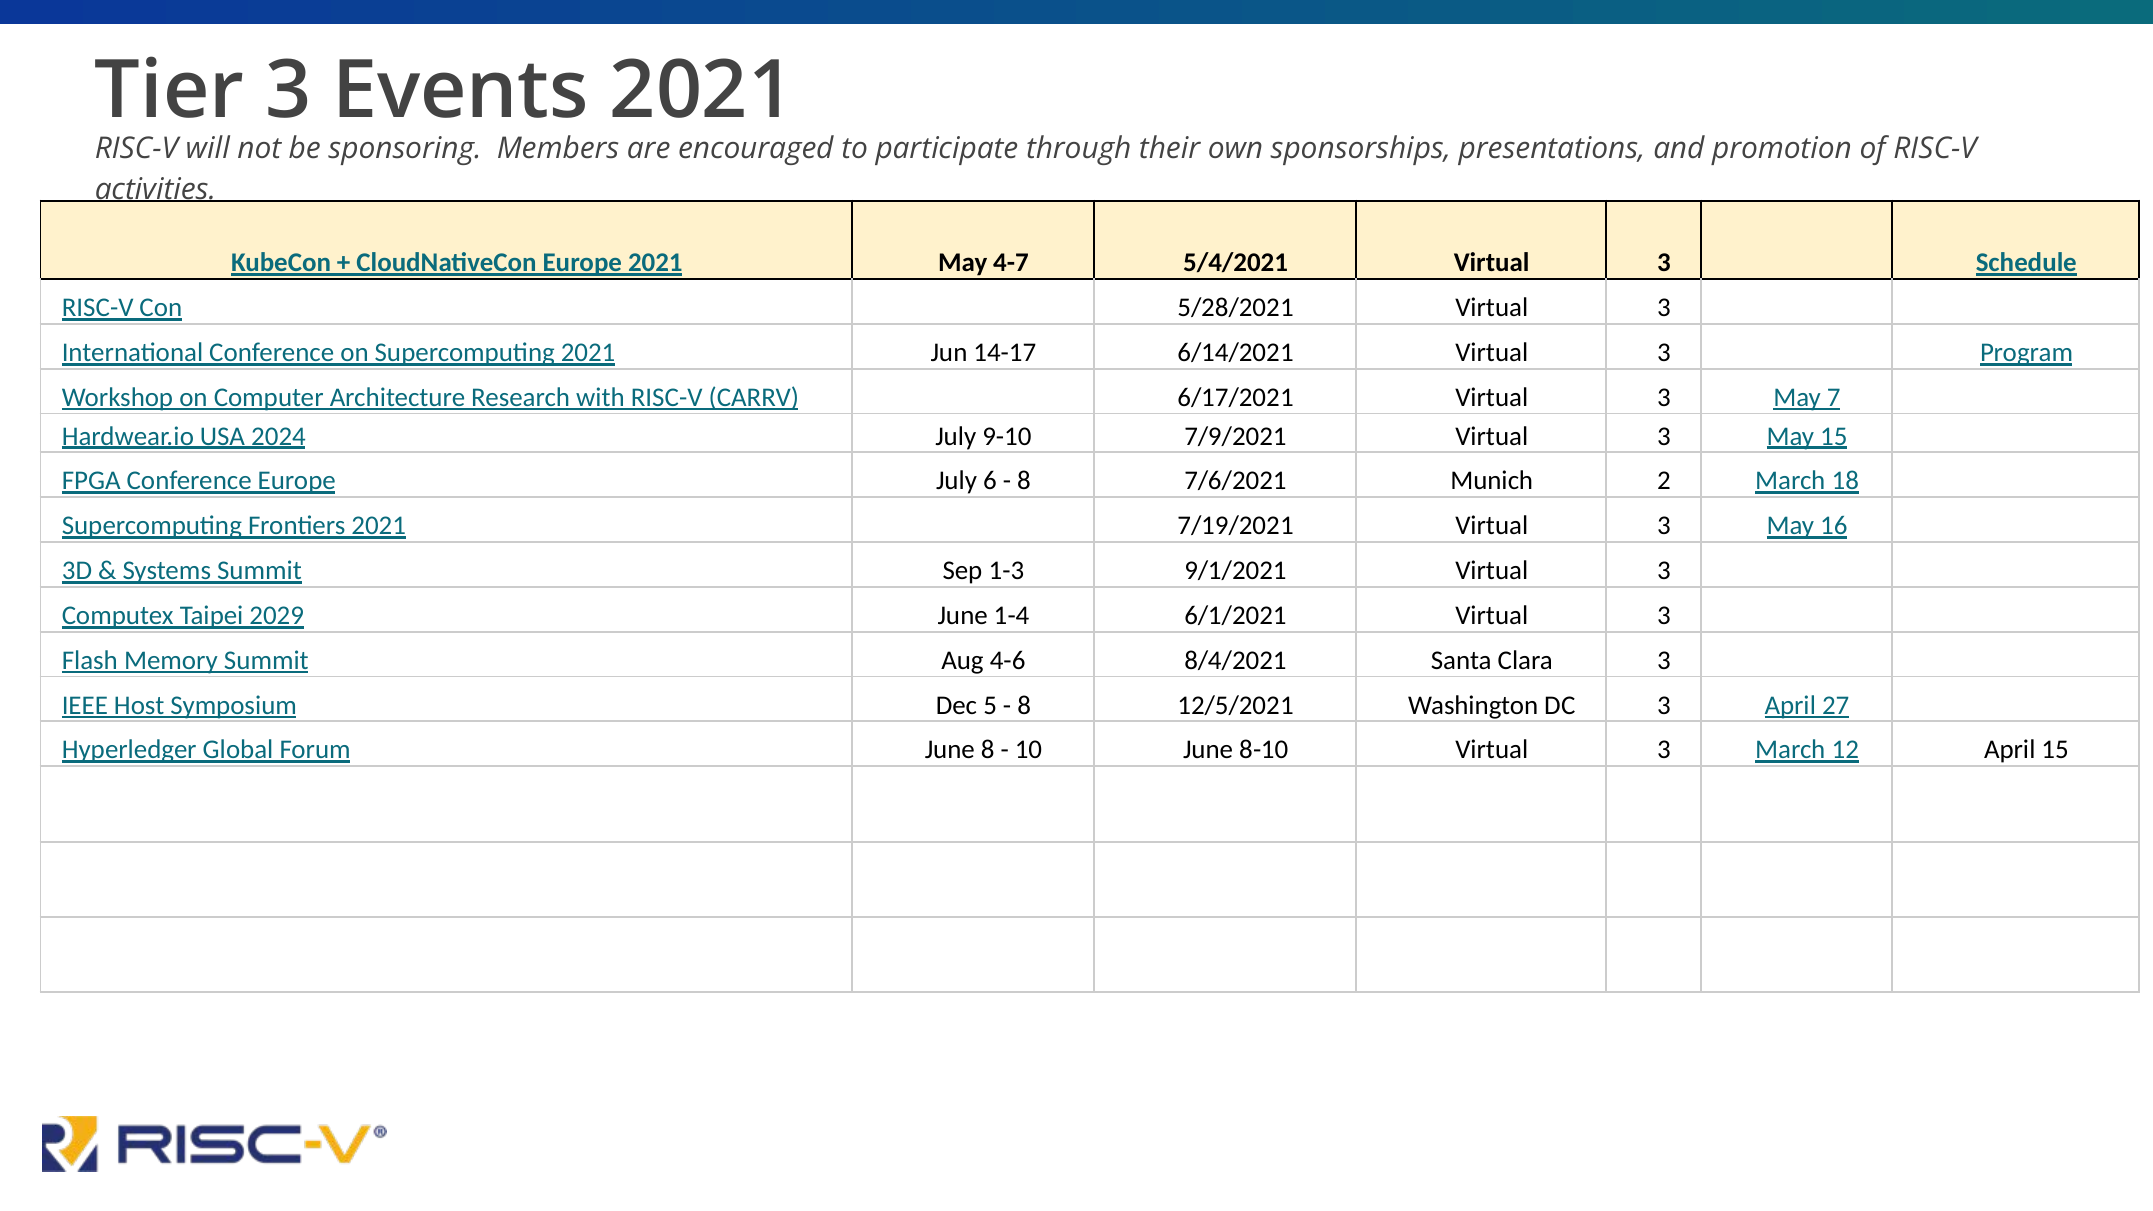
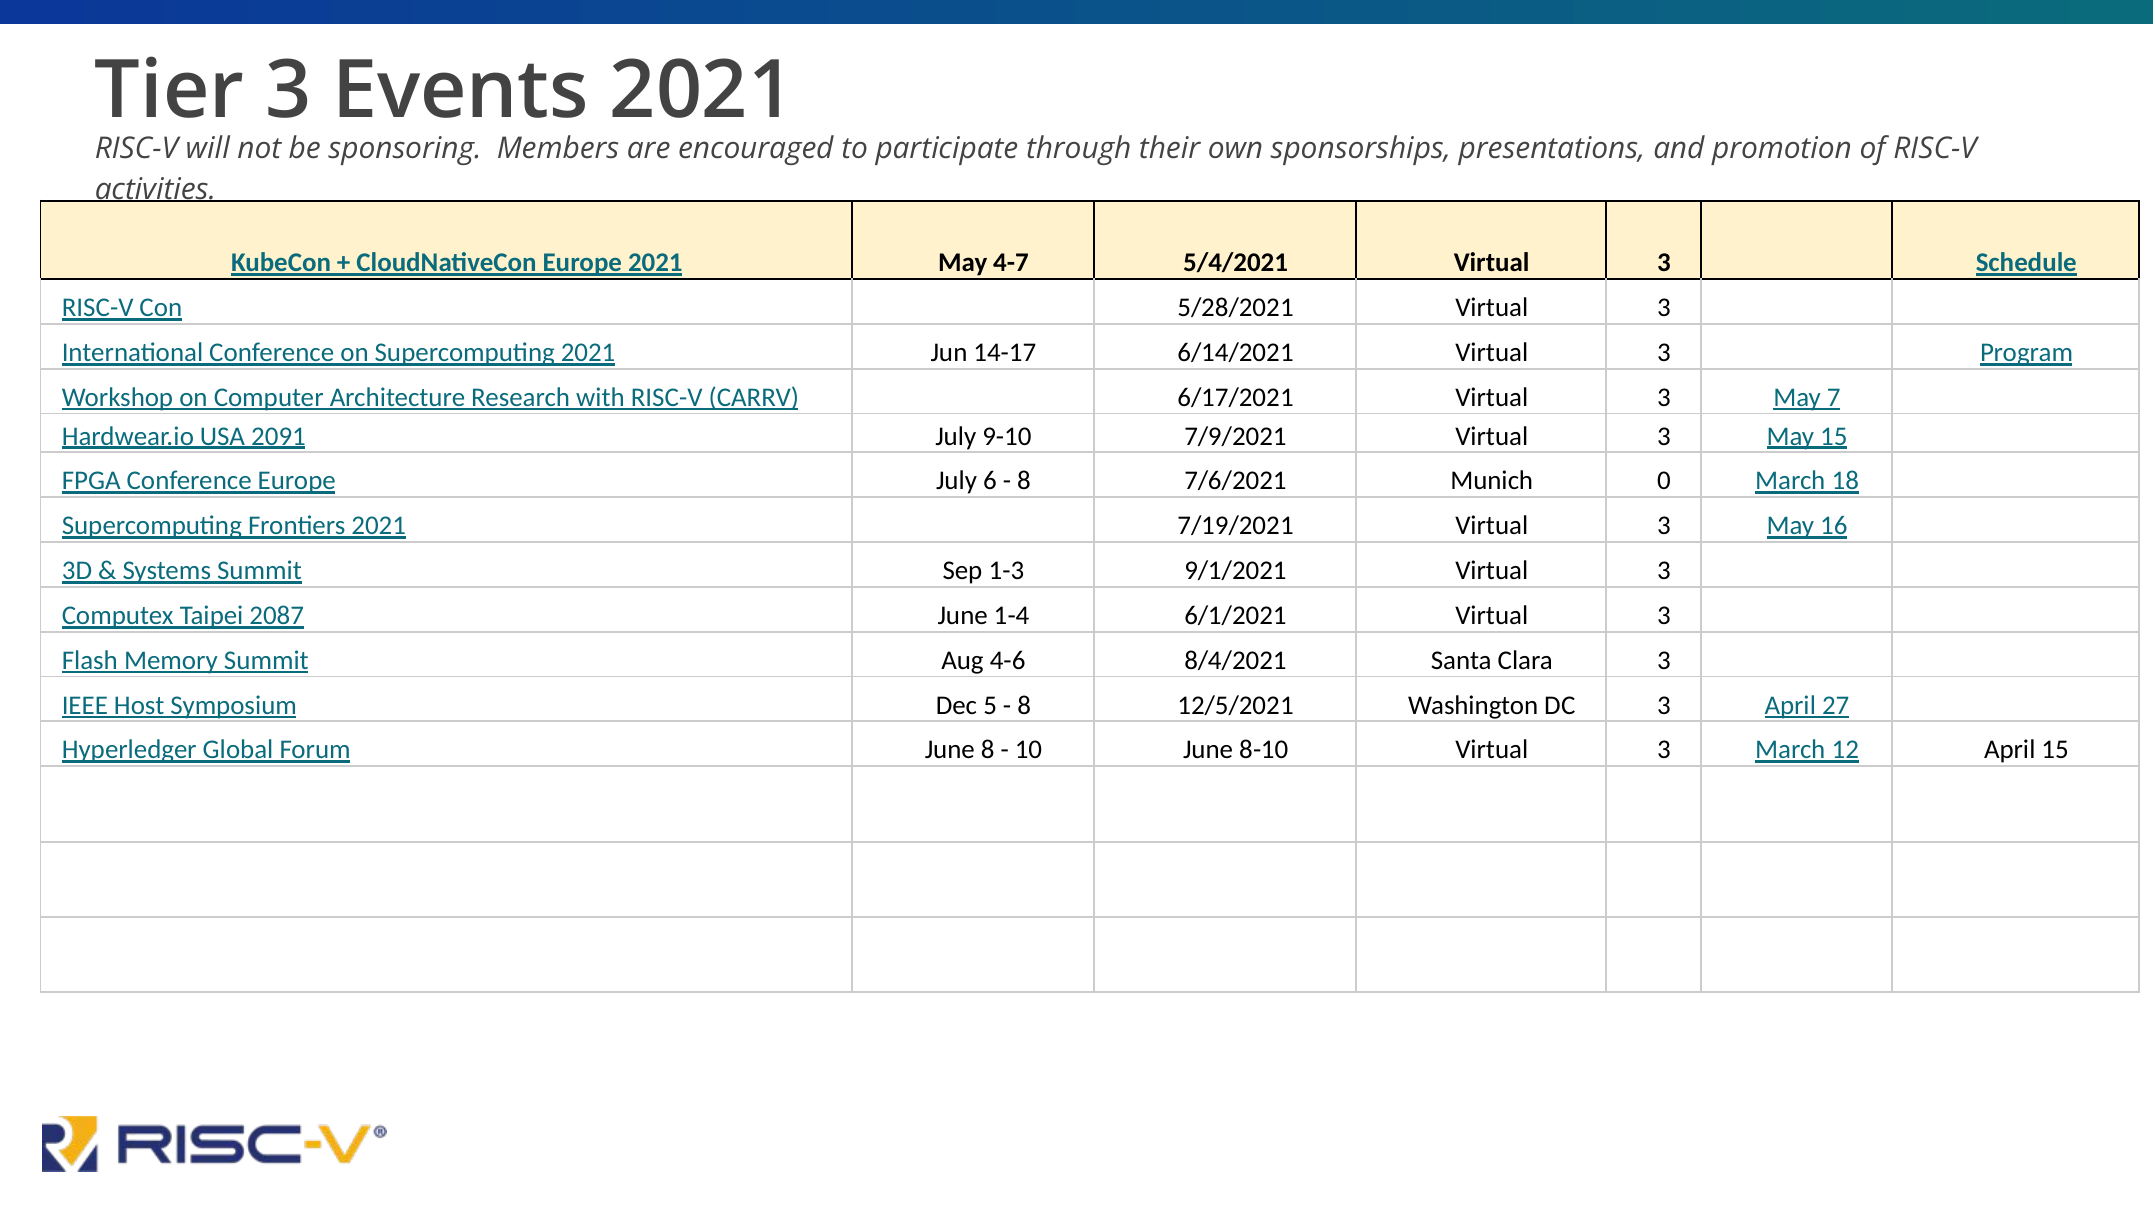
2024: 2024 -> 2091
2: 2 -> 0
2029: 2029 -> 2087
